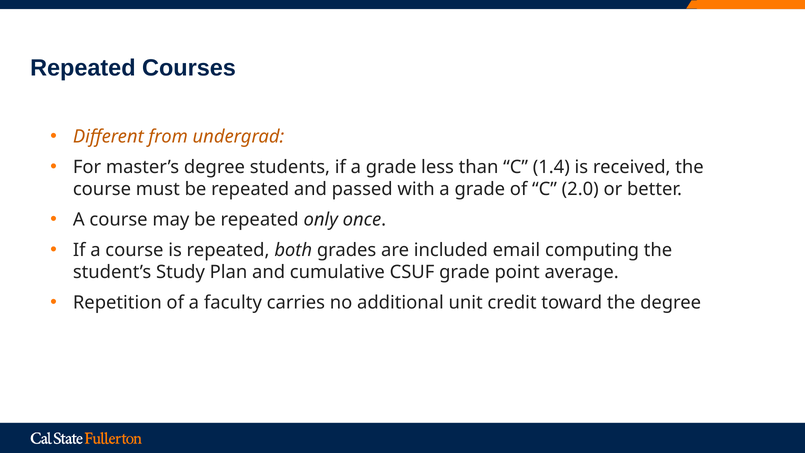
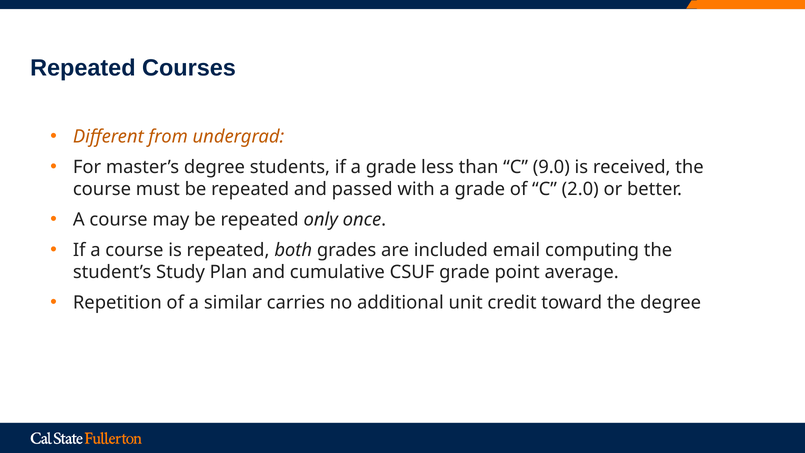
1.4: 1.4 -> 9.0
faculty: faculty -> similar
